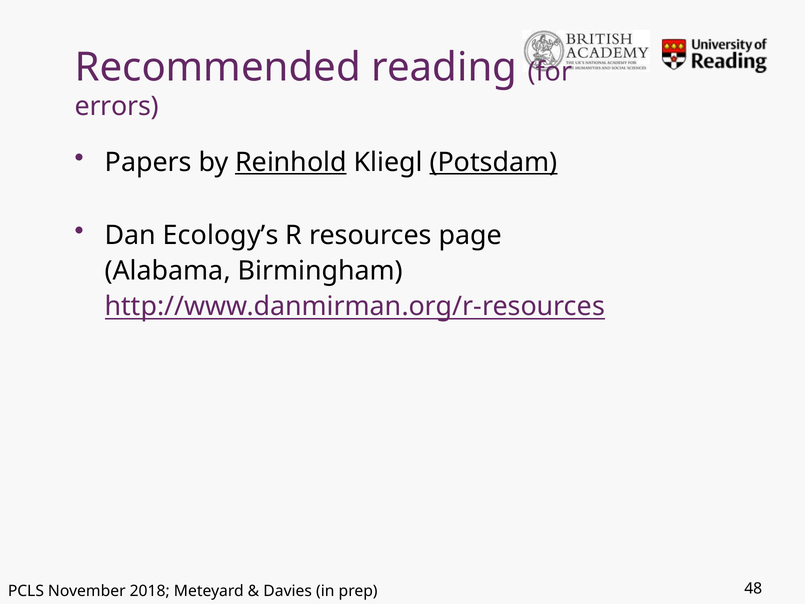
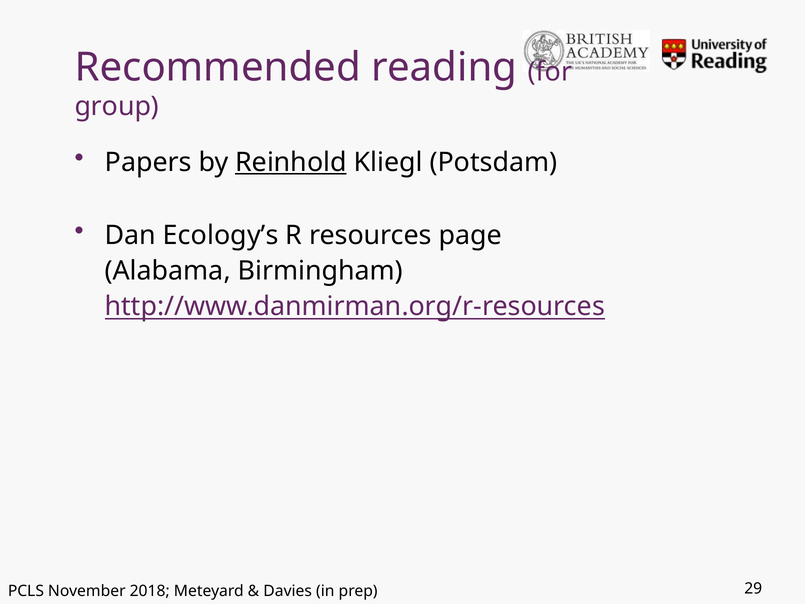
errors: errors -> group
Potsdam underline: present -> none
48: 48 -> 29
